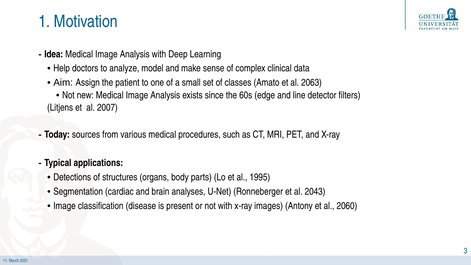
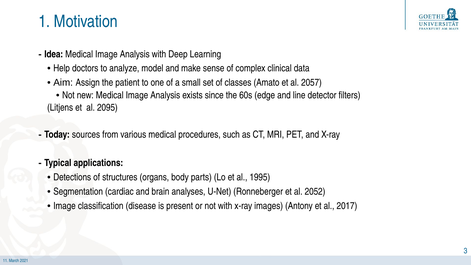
2063: 2063 -> 2057
2007: 2007 -> 2095
2043: 2043 -> 2052
2060: 2060 -> 2017
